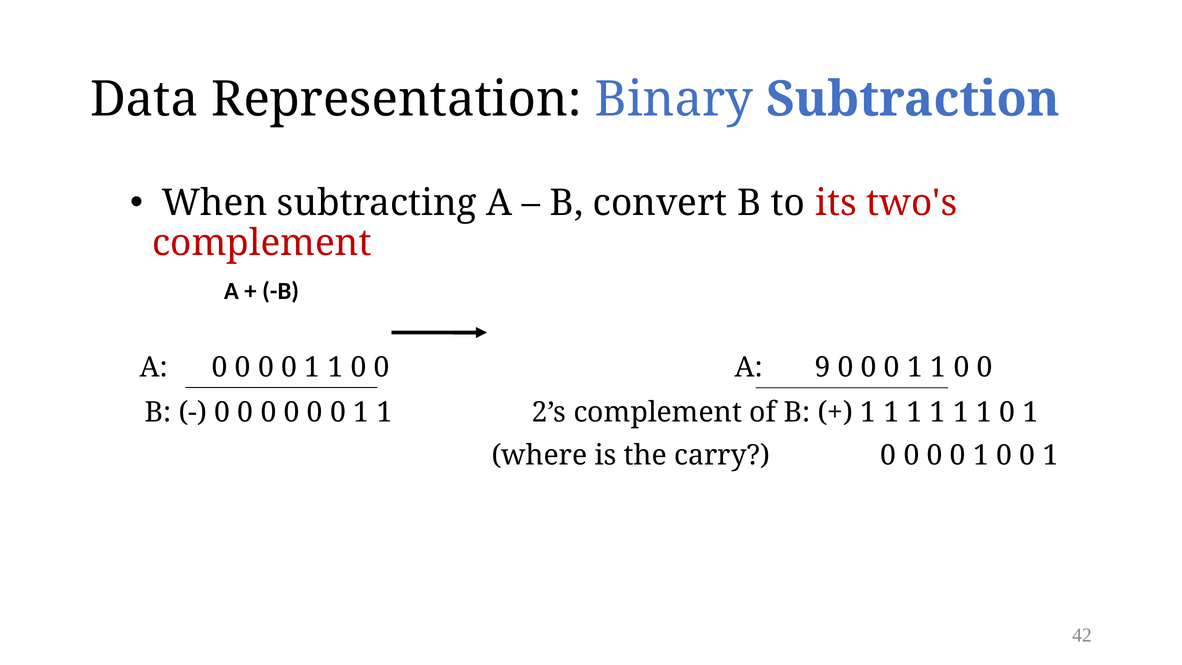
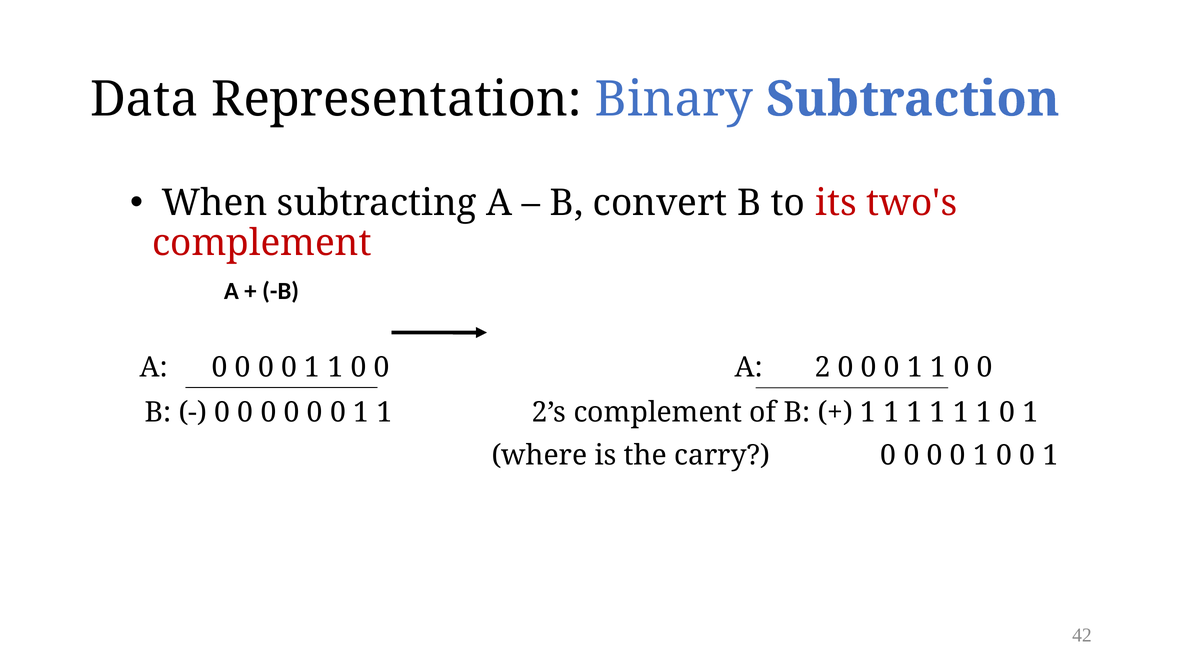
9: 9 -> 2
